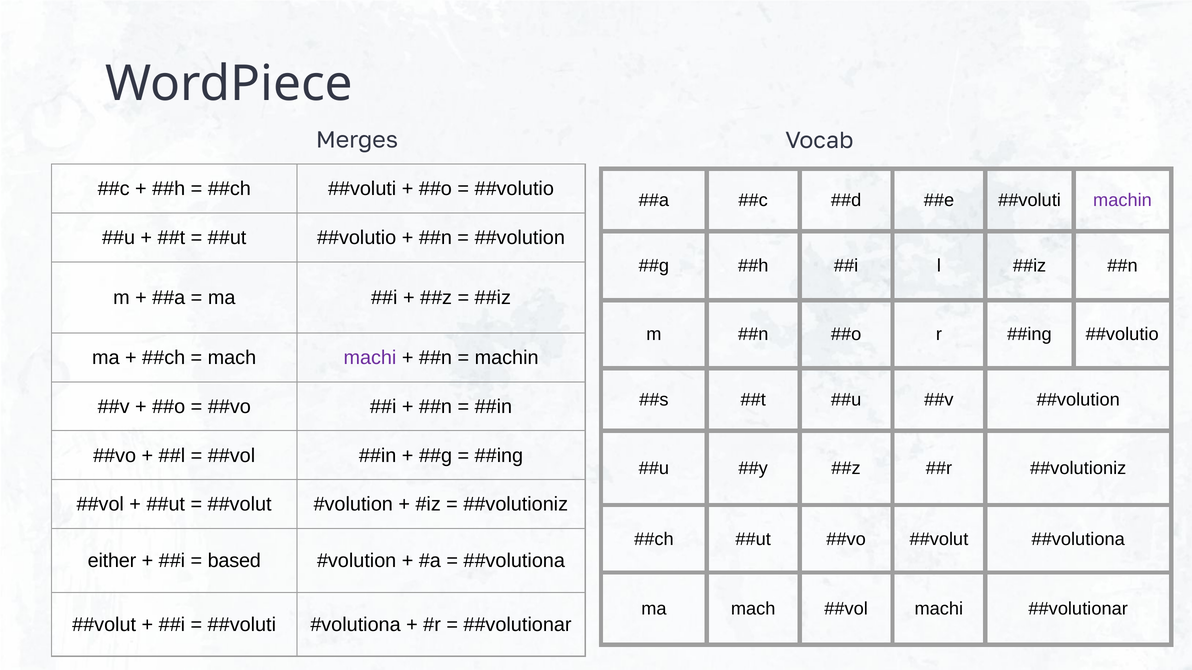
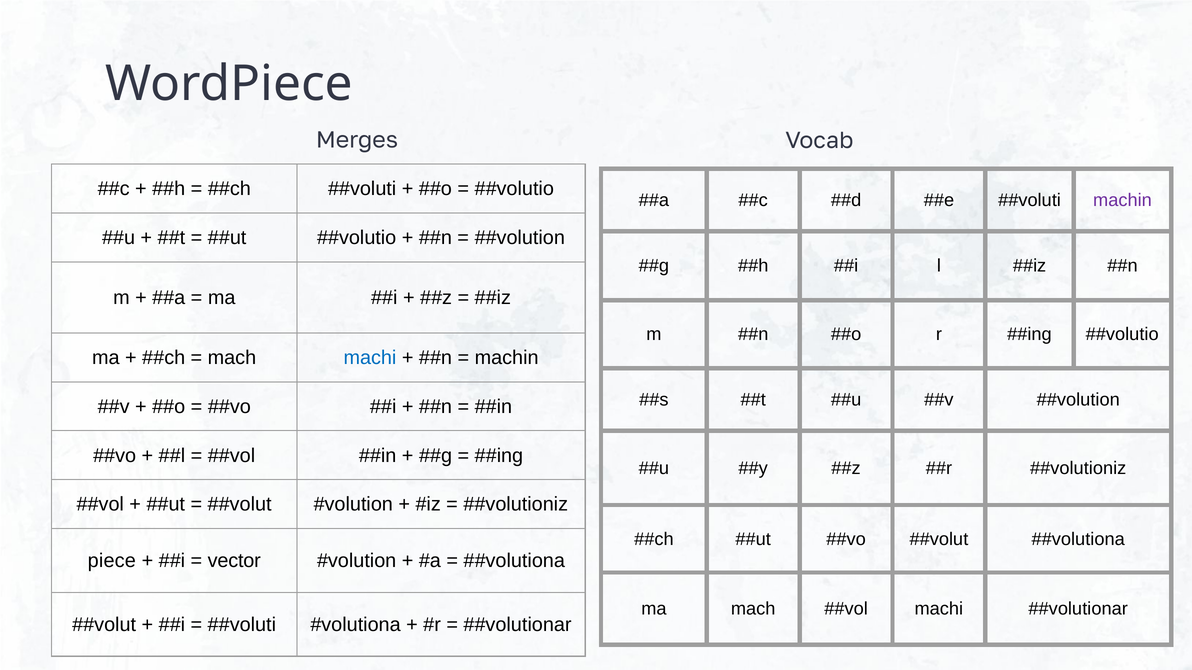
machi at (370, 358) colour: purple -> blue
either: either -> piece
based: based -> vector
